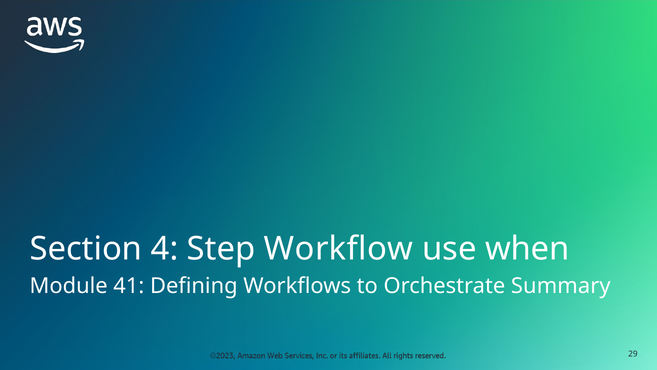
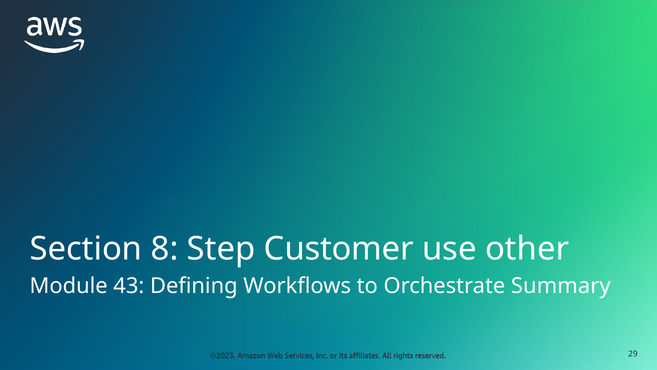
4: 4 -> 8
Workflow: Workflow -> Customer
when: when -> other
41: 41 -> 43
